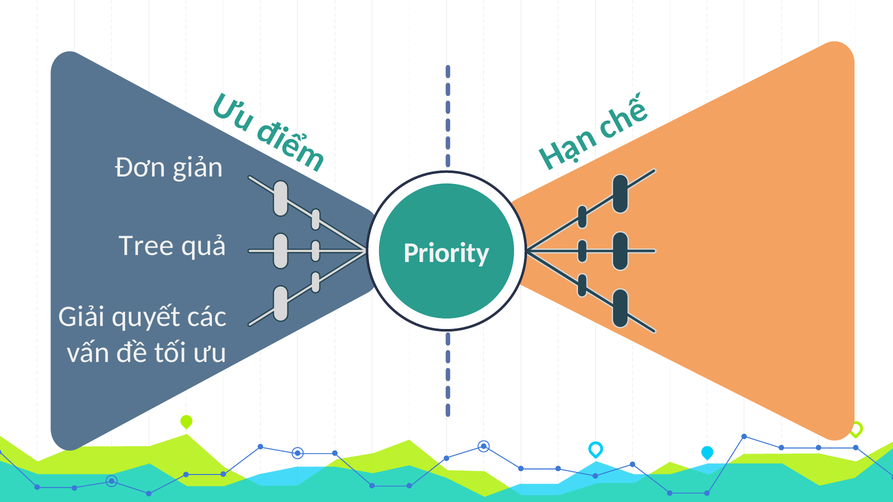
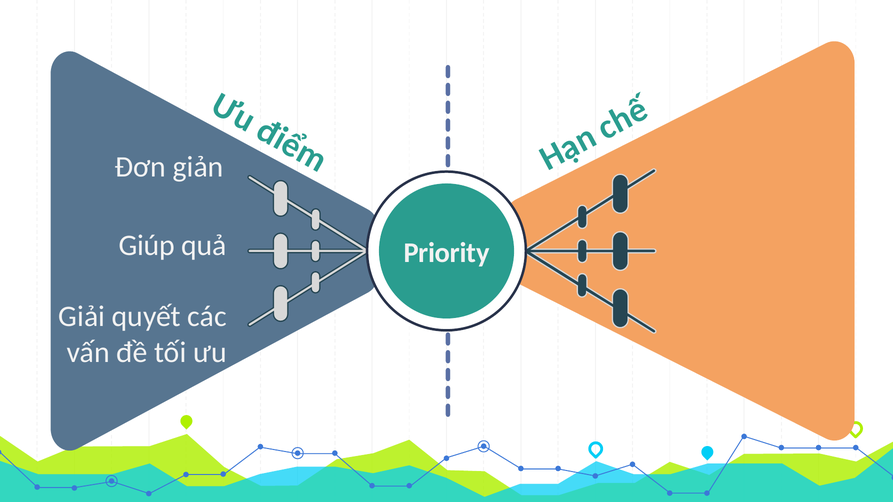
Tree: Tree -> Giúp
